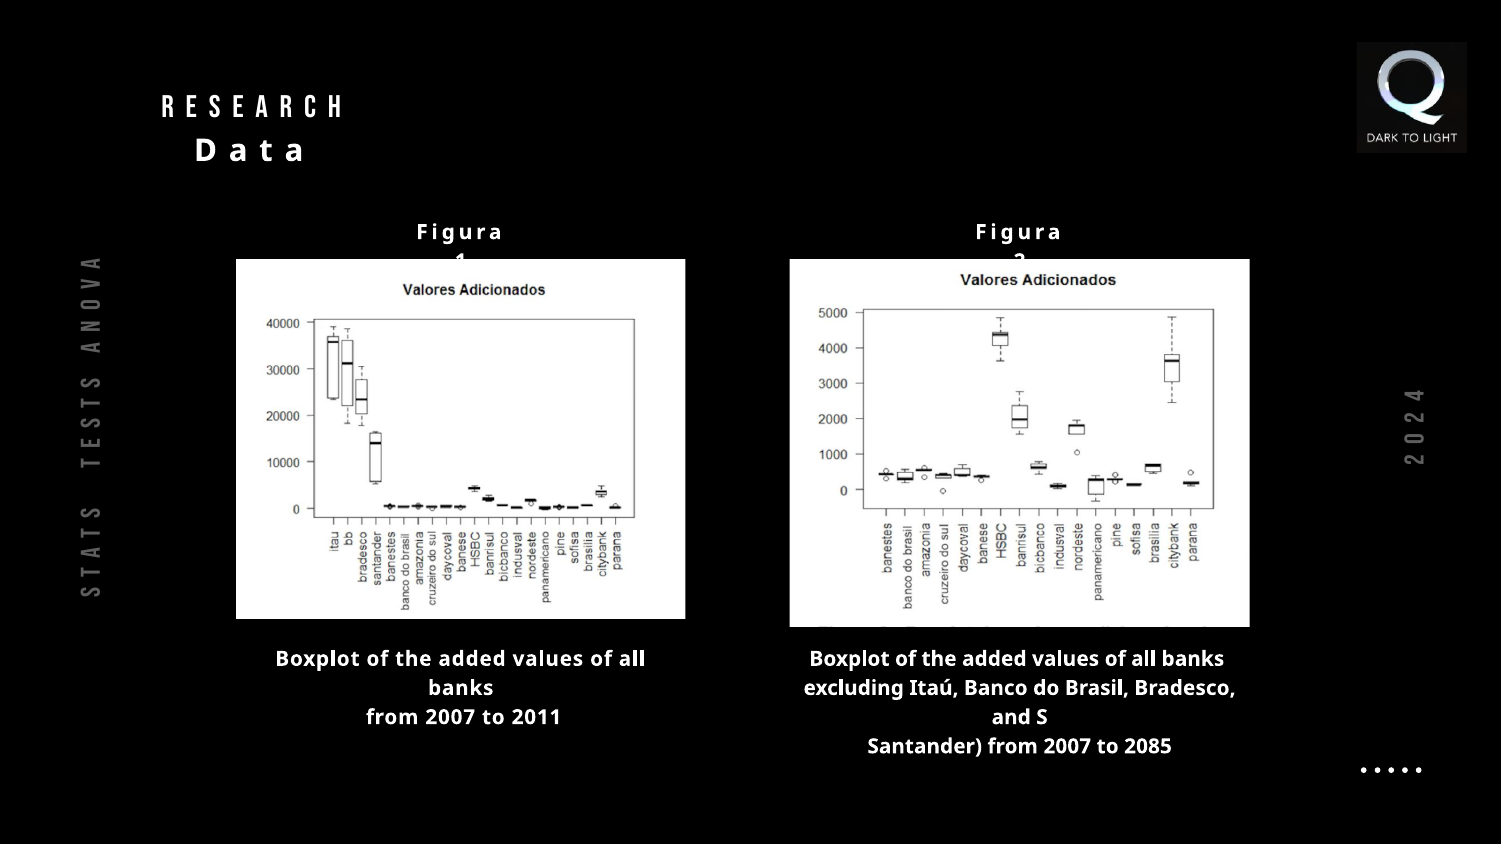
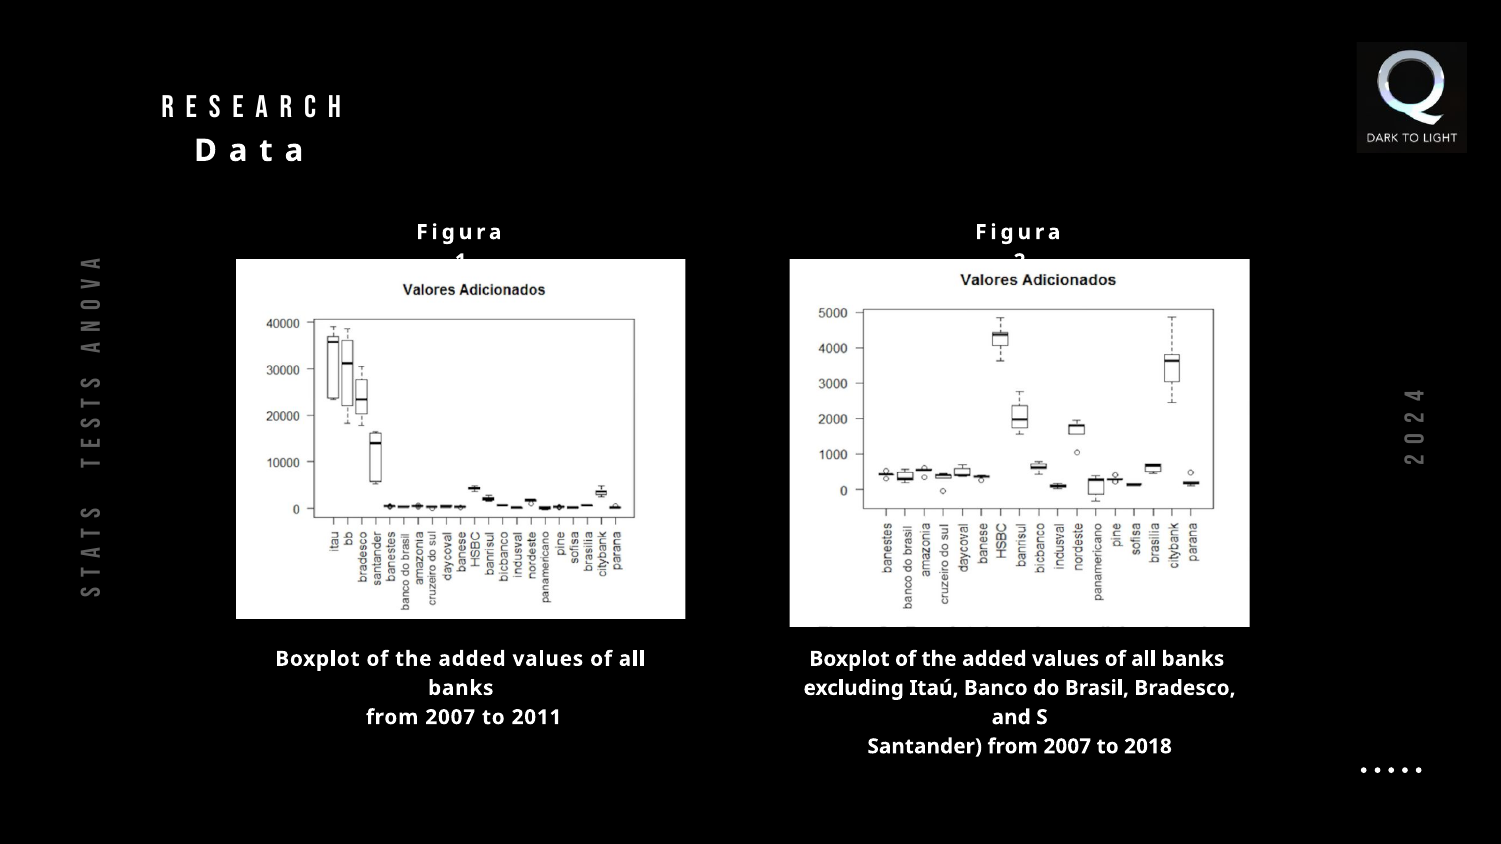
2085: 2085 -> 2018
